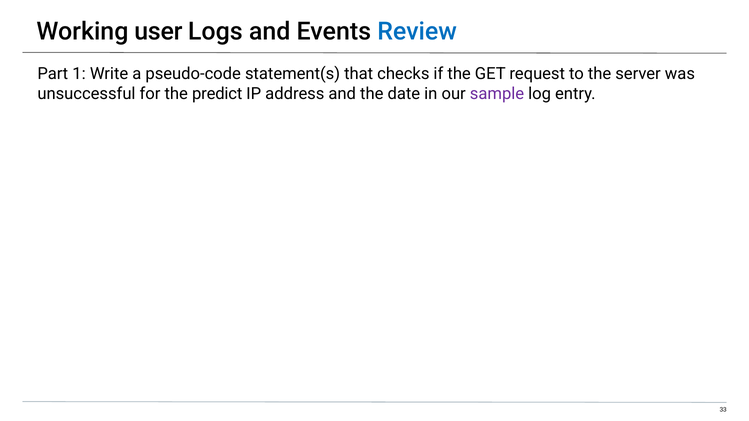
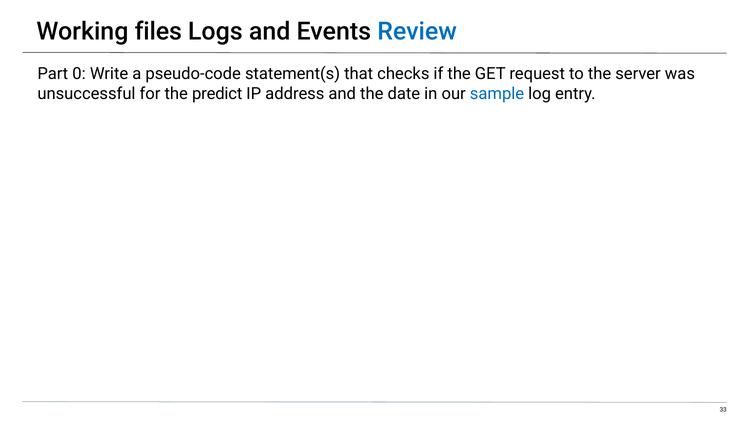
user: user -> files
1: 1 -> 0
sample colour: purple -> blue
